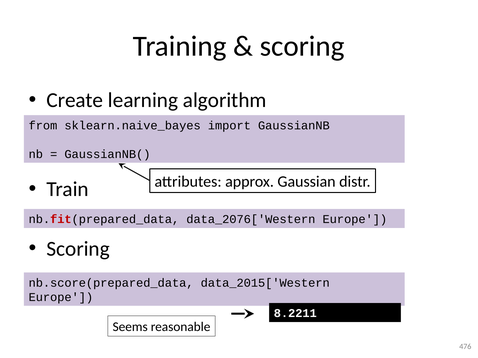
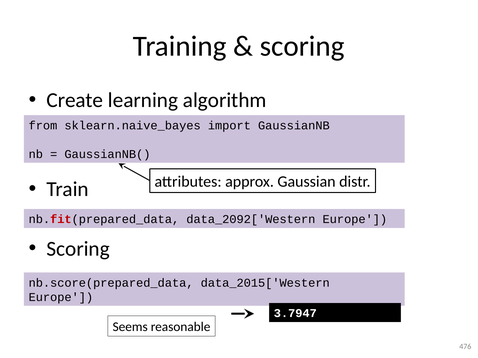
data_2076['Western: data_2076['Western -> data_2092['Western
8.2211: 8.2211 -> 3.7947
